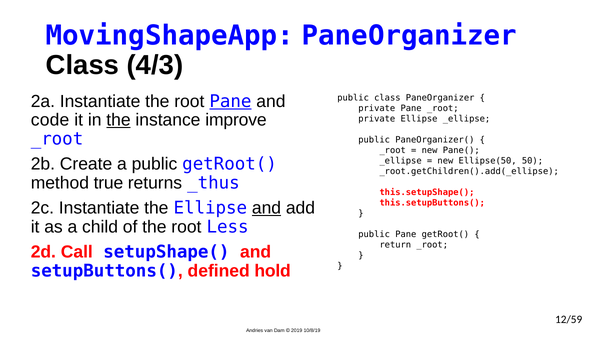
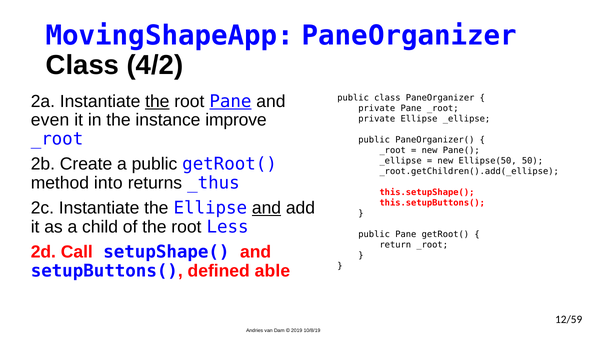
4/3: 4/3 -> 4/2
the at (157, 101) underline: none -> present
code: code -> even
the at (119, 120) underline: present -> none
true: true -> into
hold: hold -> able
